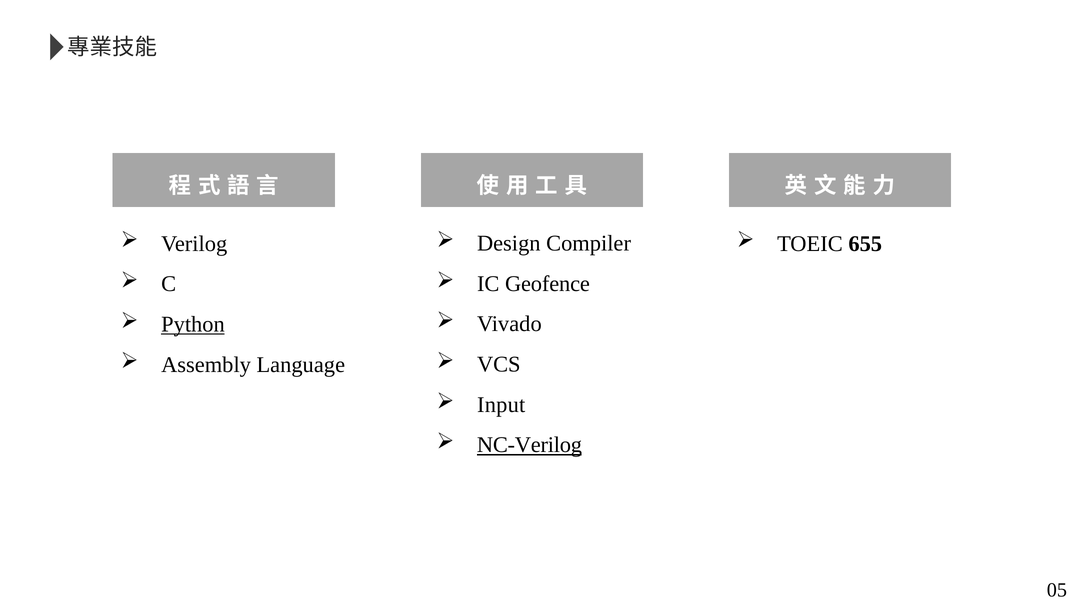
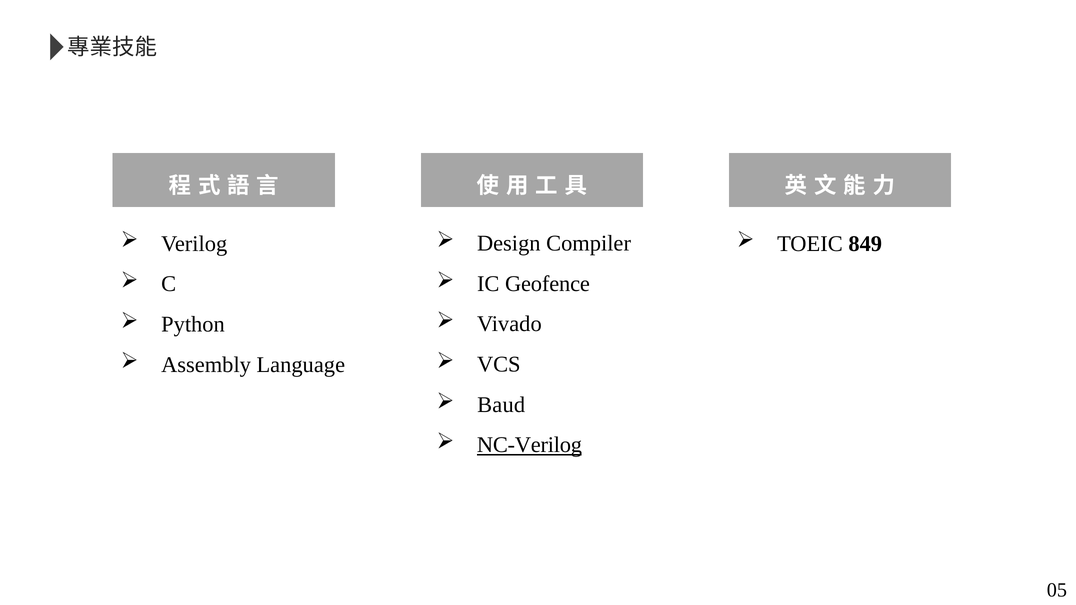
655: 655 -> 849
Python underline: present -> none
Input: Input -> Baud
